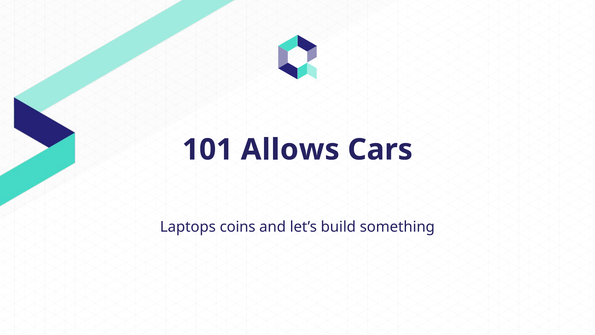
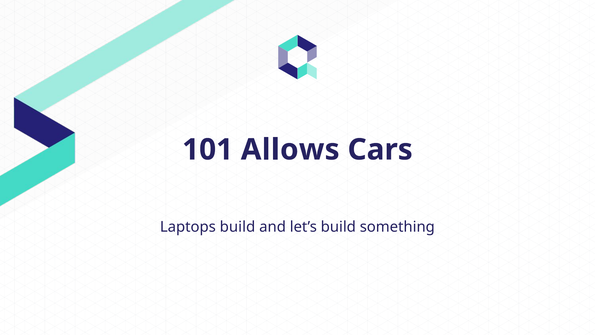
Laptops coins: coins -> build
